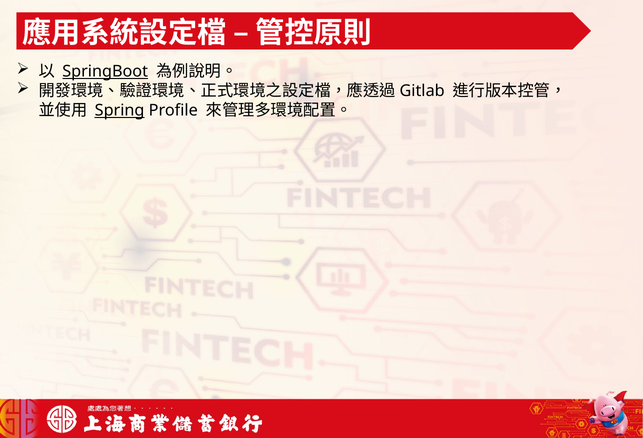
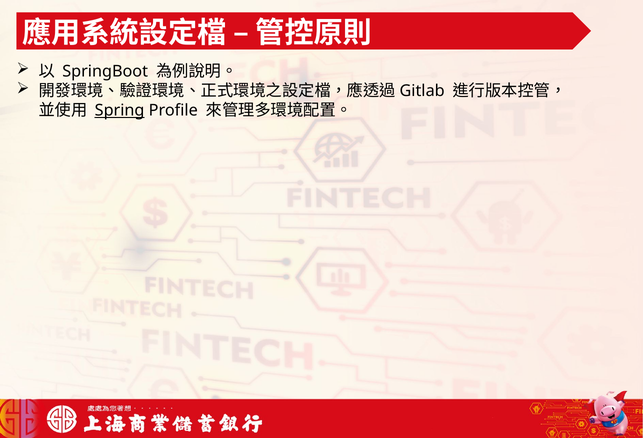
SpringBoot underline: present -> none
